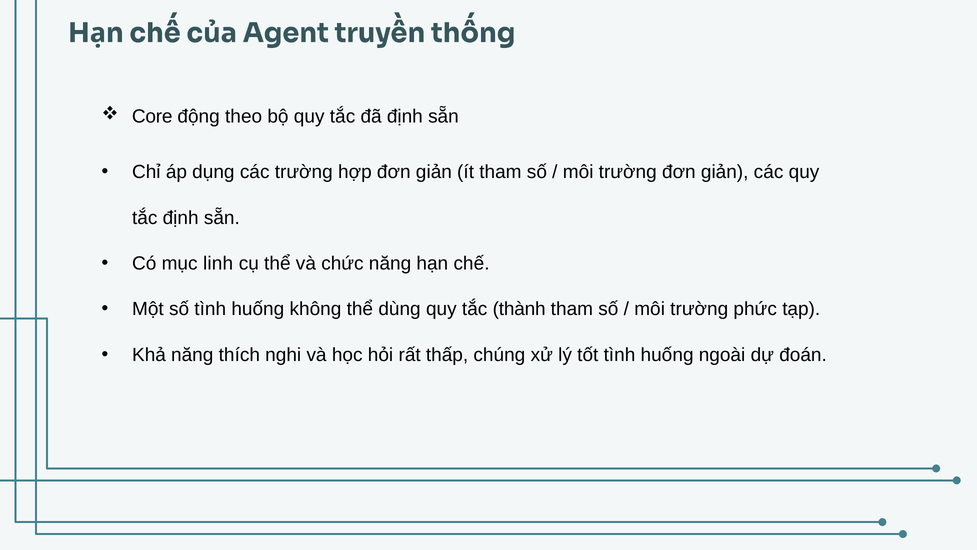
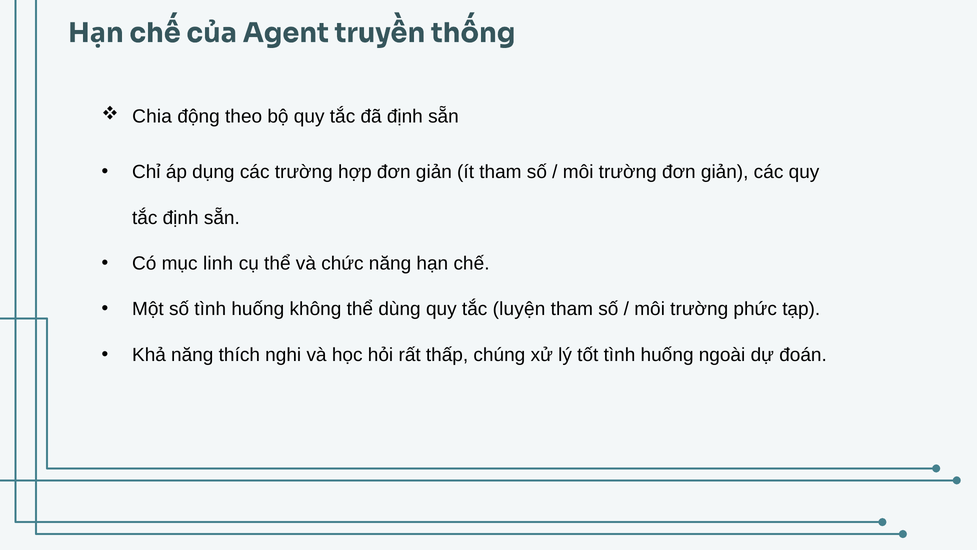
Core: Core -> Chia
thành: thành -> luyện
